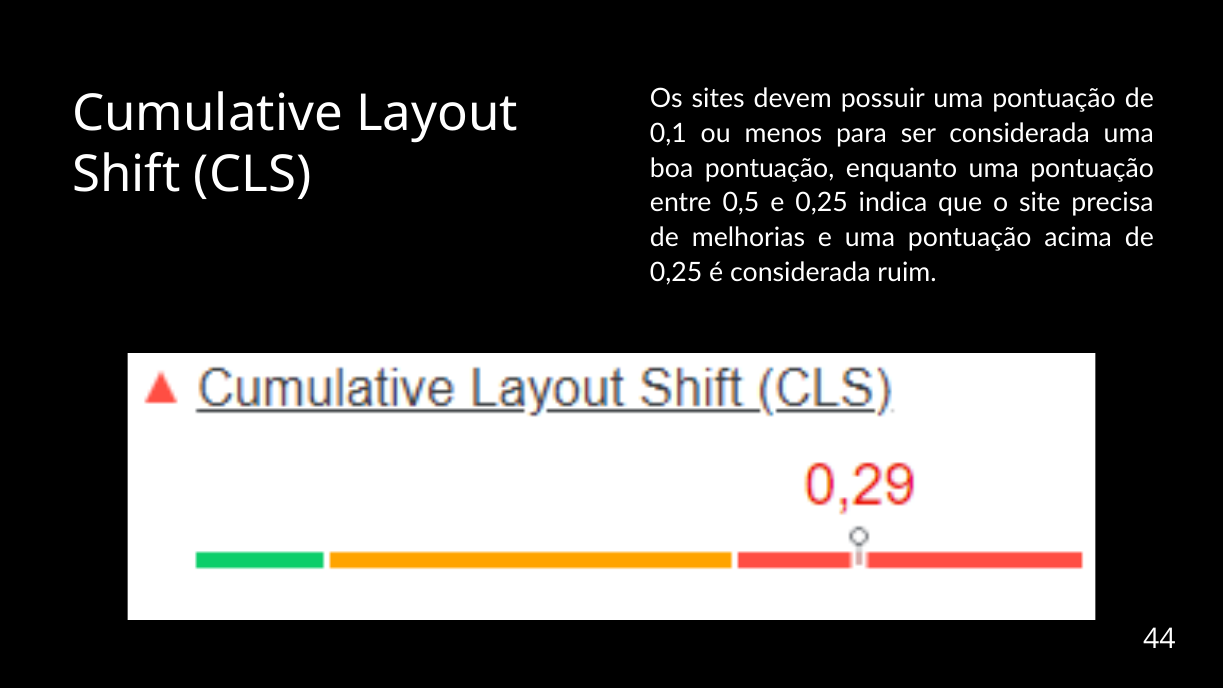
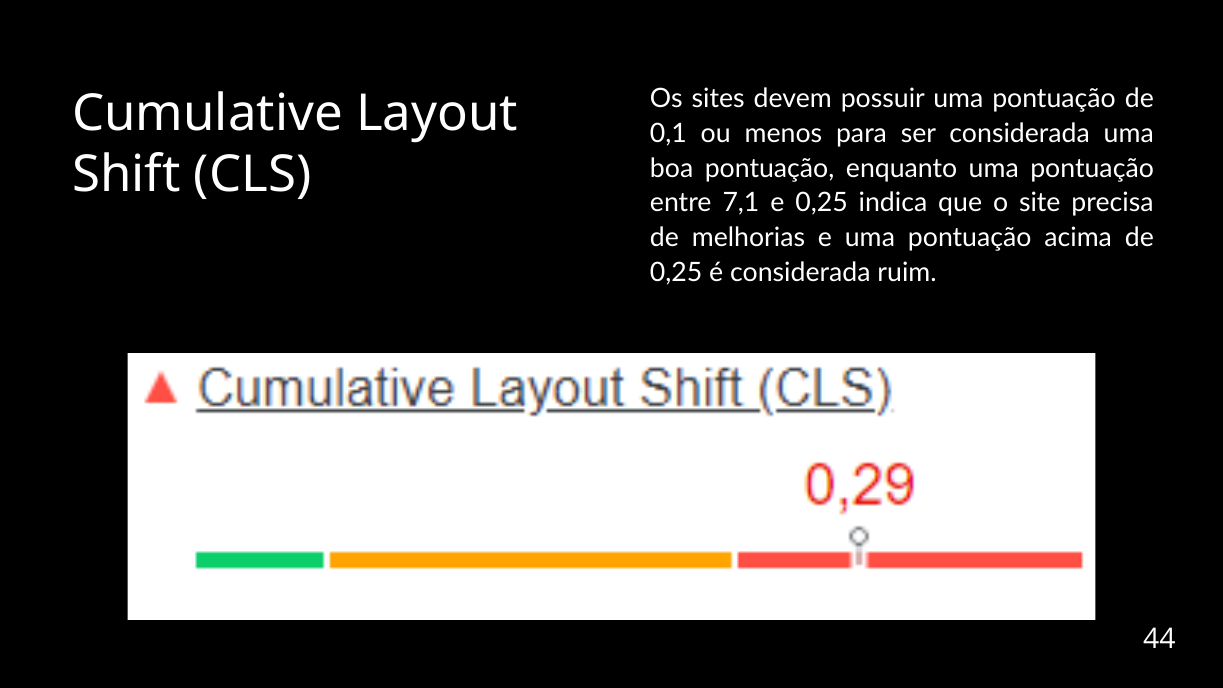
0,5: 0,5 -> 7,1
